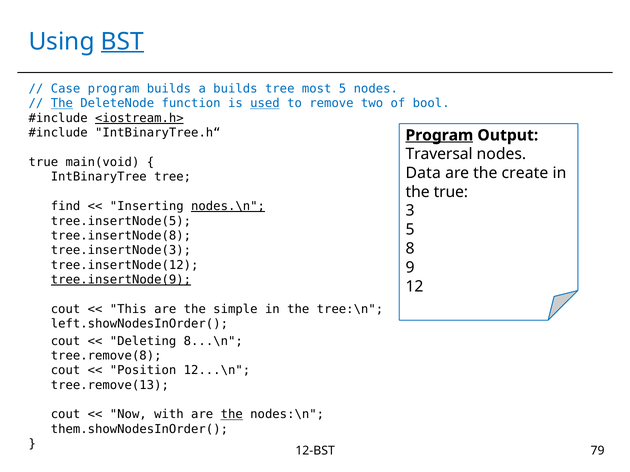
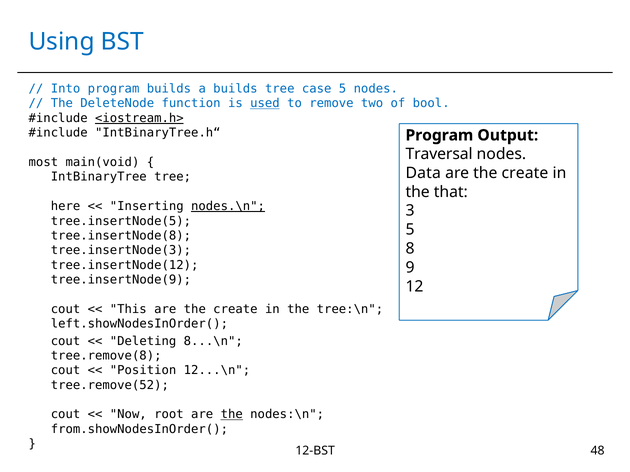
BST underline: present -> none
Case: Case -> Into
most: most -> case
The at (62, 104) underline: present -> none
Program at (439, 135) underline: present -> none
true at (43, 162): true -> most
the true: true -> that
find: find -> here
tree.insertNode(9 underline: present -> none
simple at (235, 309): simple -> create
tree.remove(13: tree.remove(13 -> tree.remove(52
with: with -> root
them.showNodesInOrder(: them.showNodesInOrder( -> from.showNodesInOrder(
79: 79 -> 48
